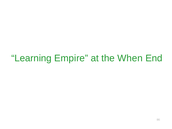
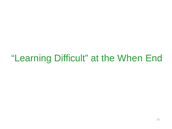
Empire: Empire -> Difficult
